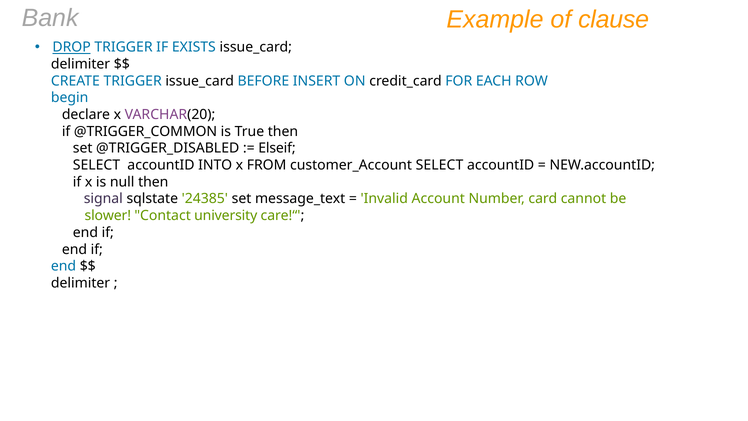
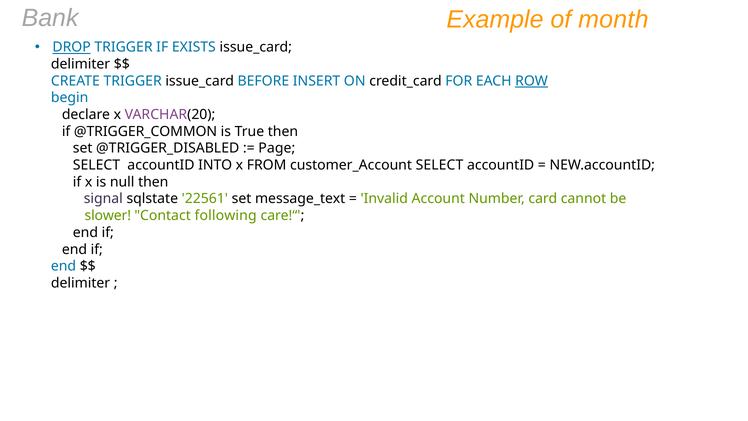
clause: clause -> month
ROW underline: none -> present
Elseif: Elseif -> Page
24385: 24385 -> 22561
university: university -> following
